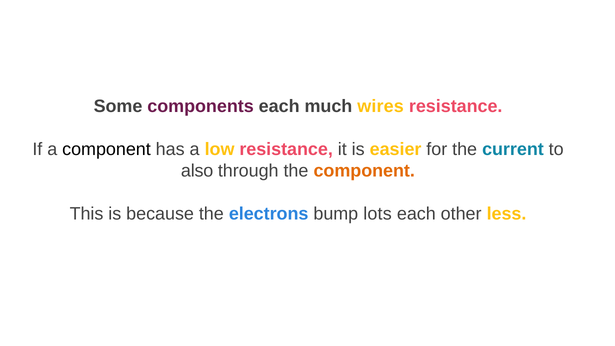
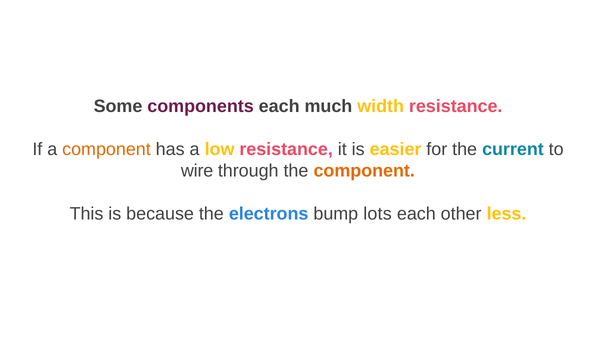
wires: wires -> width
component at (106, 149) colour: black -> orange
also: also -> wire
